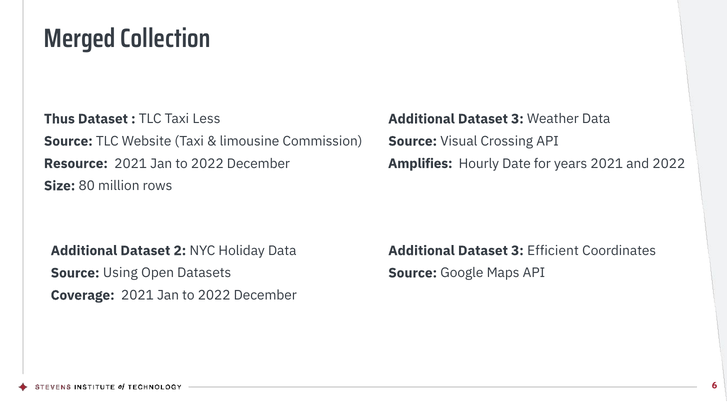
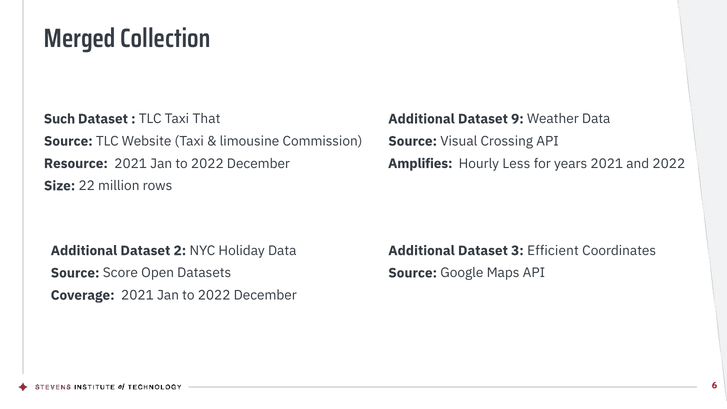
Thus: Thus -> Such
Less: Less -> That
3 at (517, 119): 3 -> 9
Date: Date -> Less
80: 80 -> 22
Using: Using -> Score
